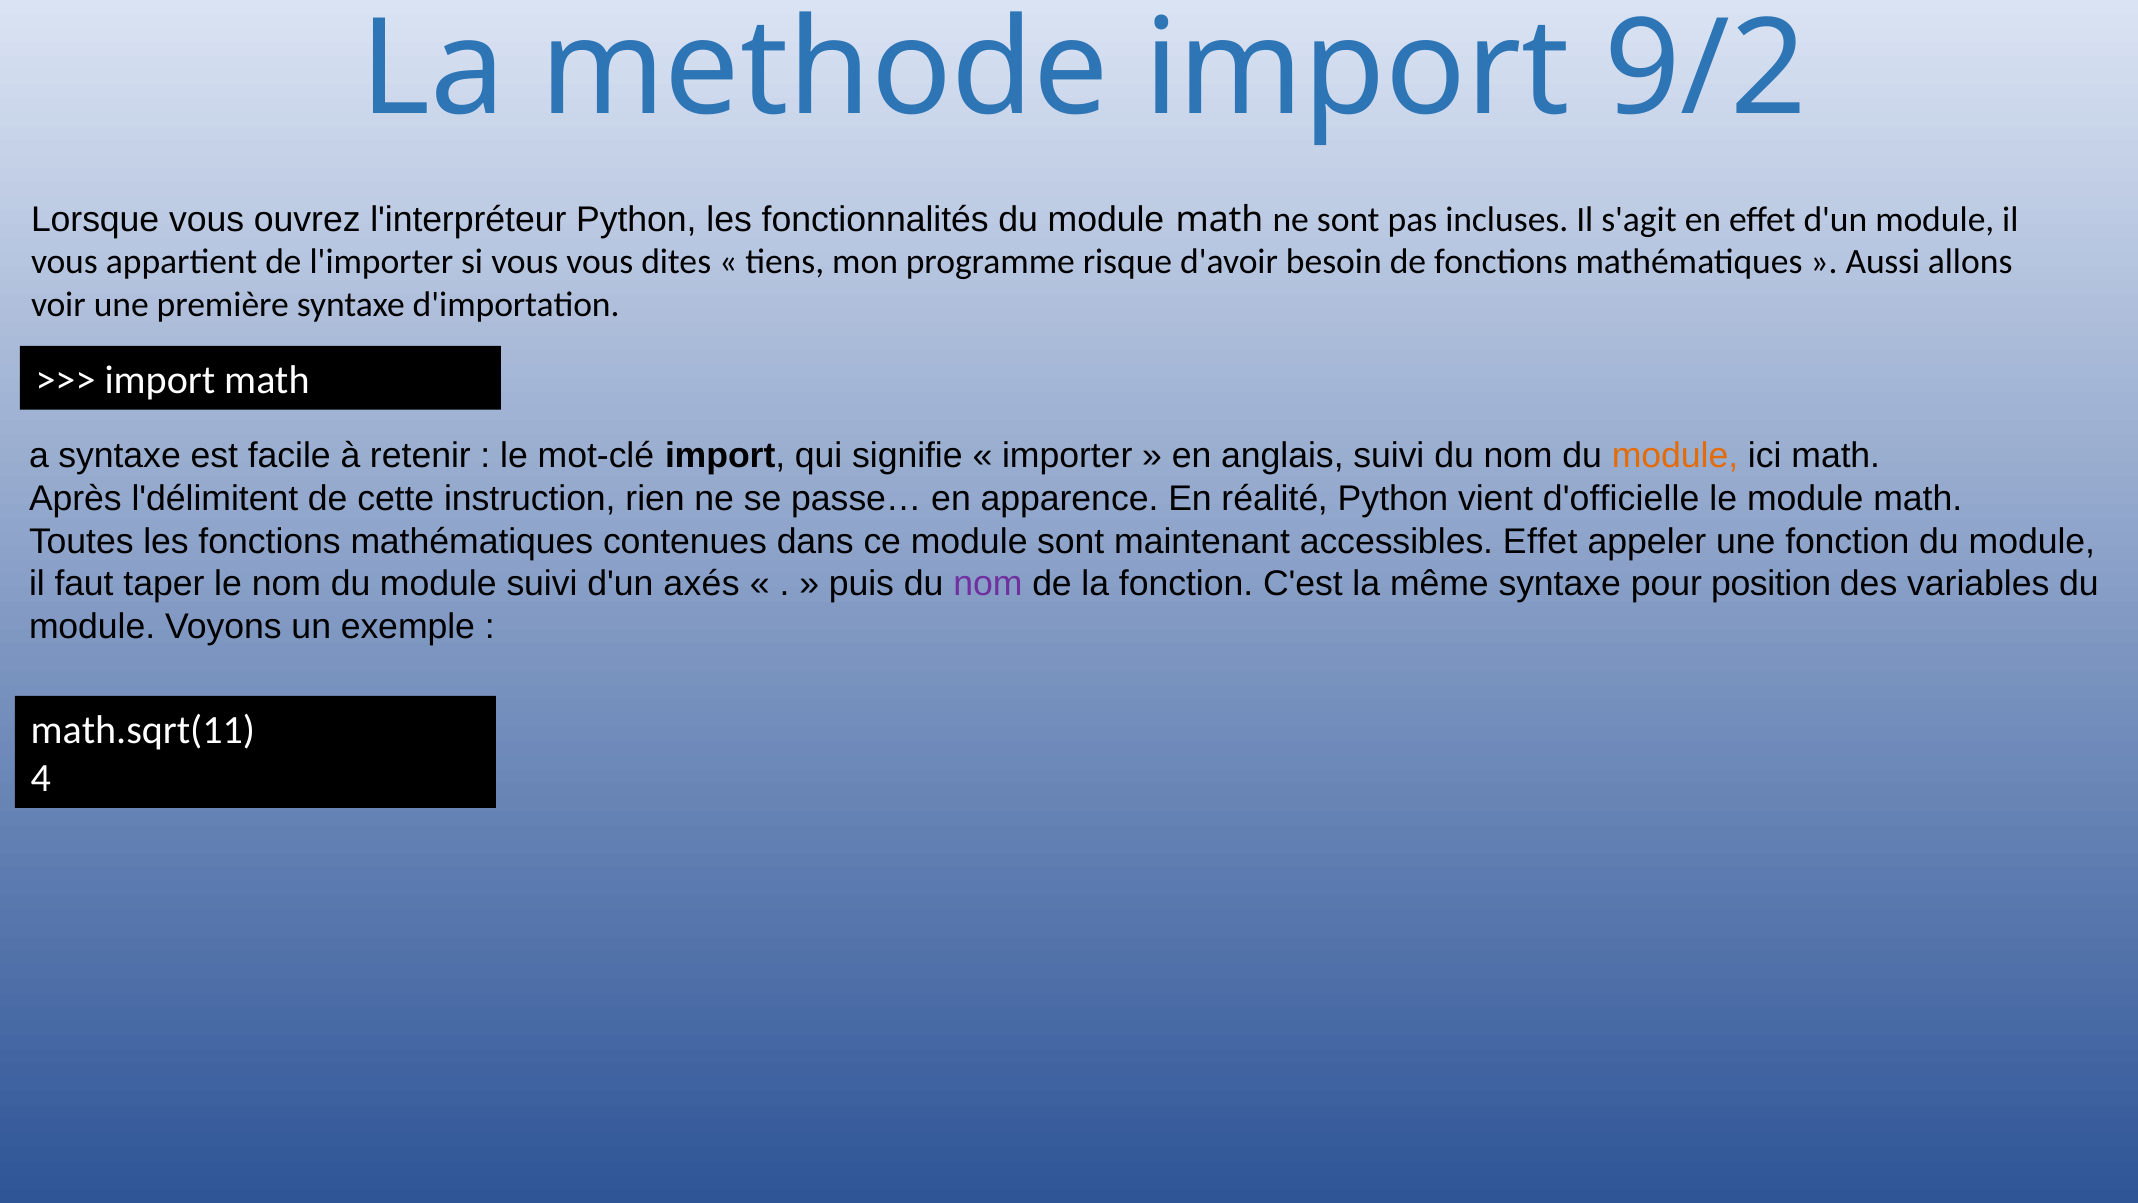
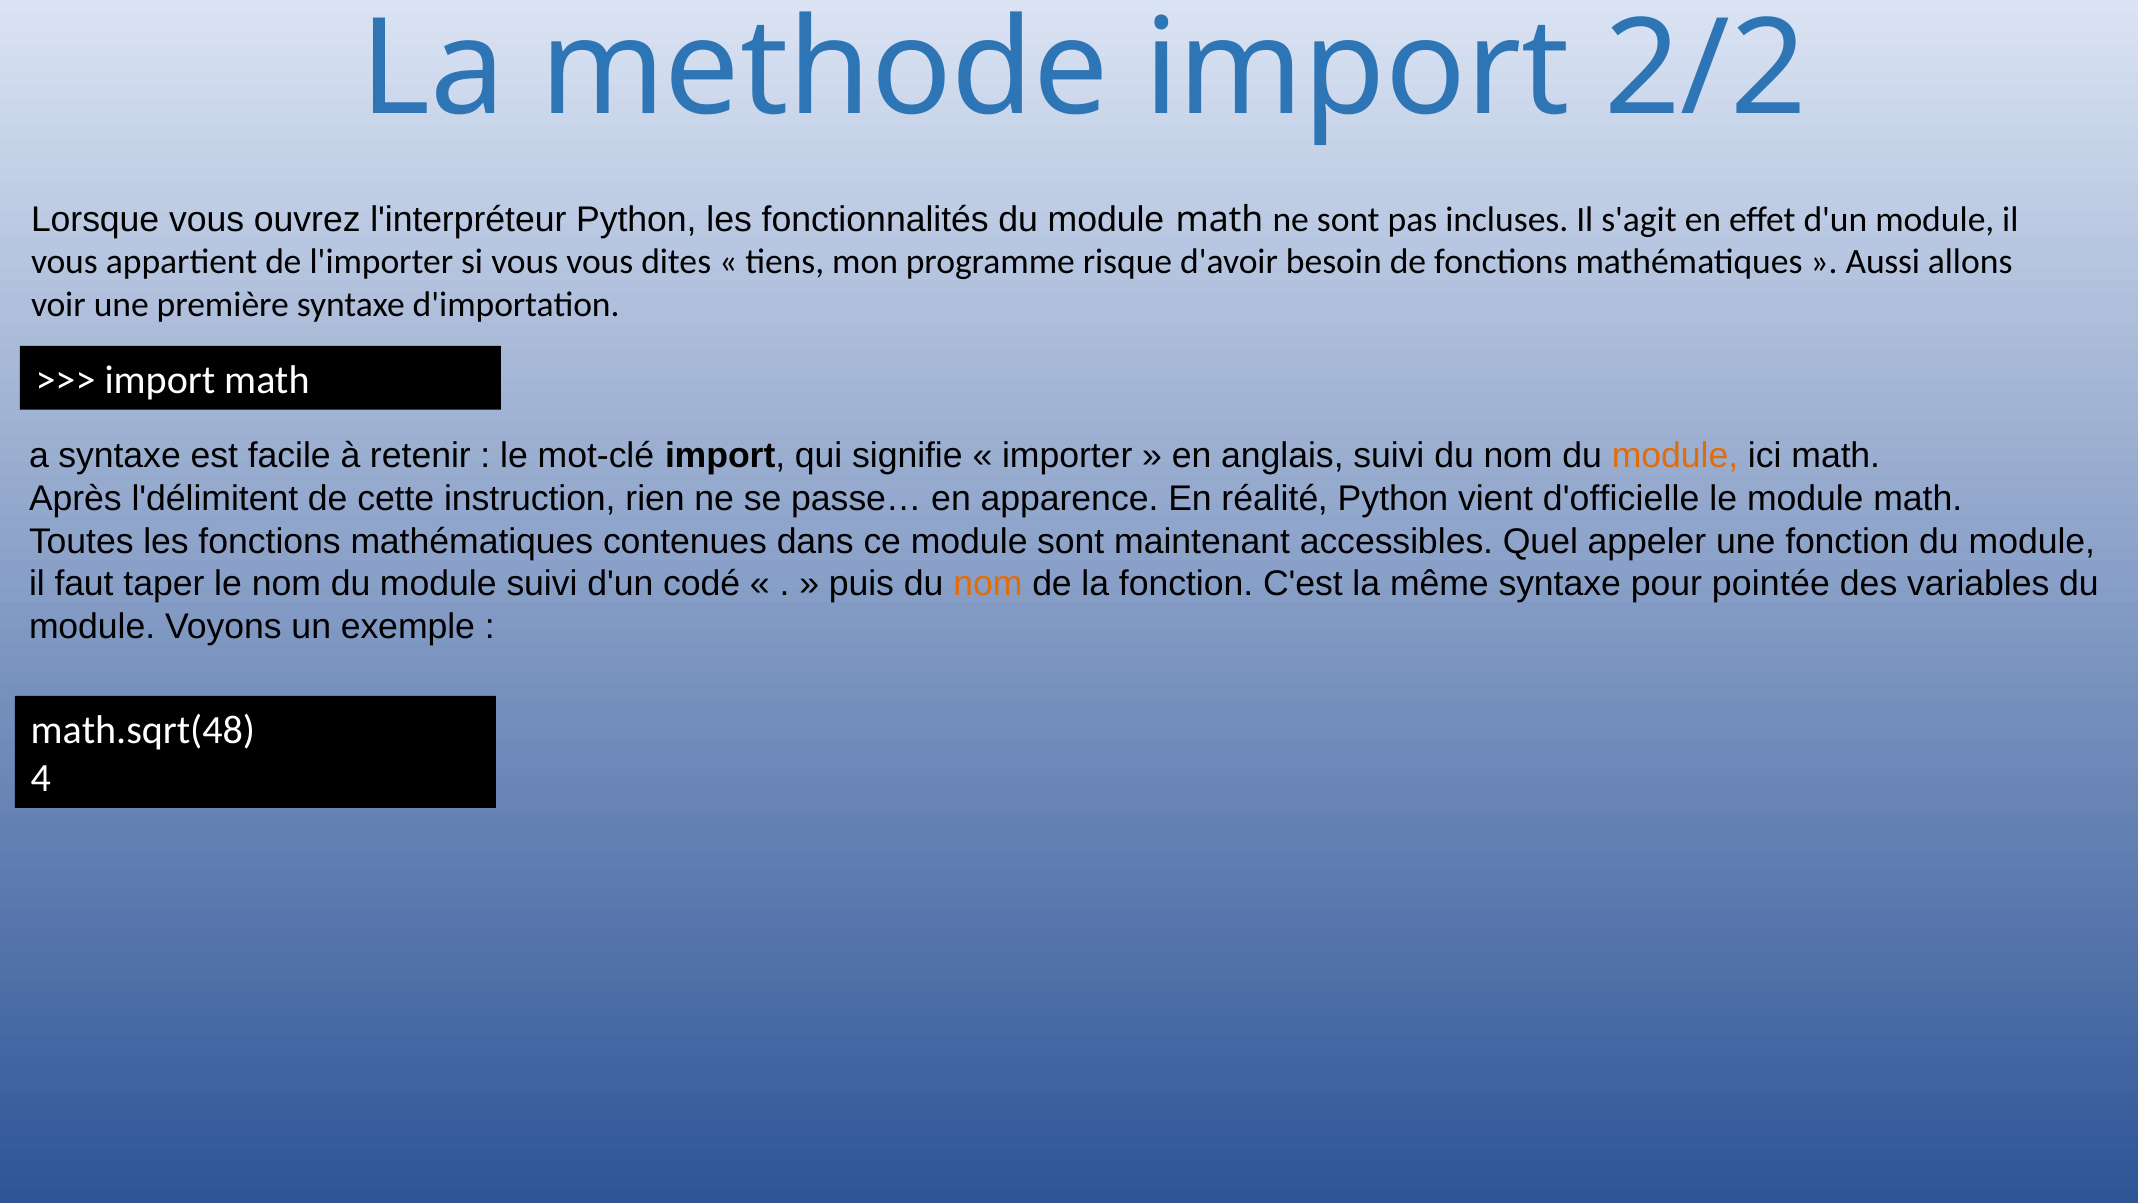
9/2: 9/2 -> 2/2
accessibles Effet: Effet -> Quel
axés: axés -> codé
nom at (988, 584) colour: purple -> orange
position: position -> pointée
math.sqrt(11: math.sqrt(11 -> math.sqrt(48
